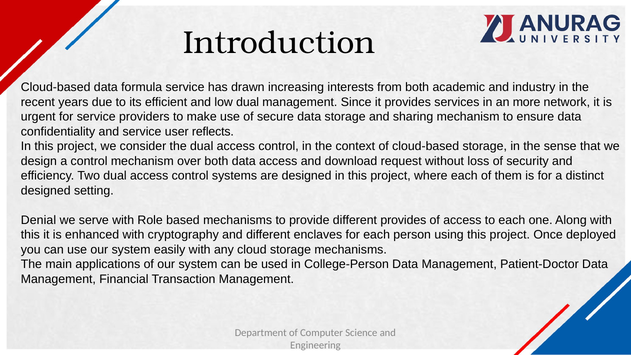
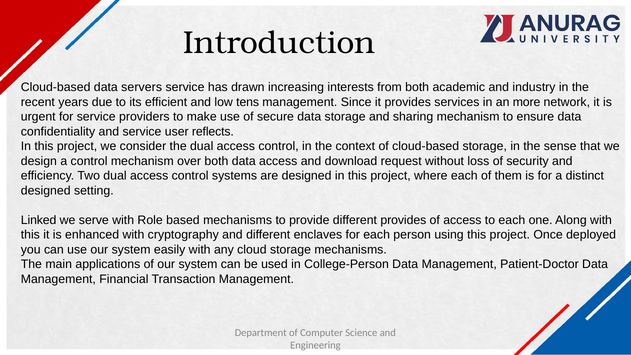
formula: formula -> servers
low dual: dual -> tens
Denial: Denial -> Linked
